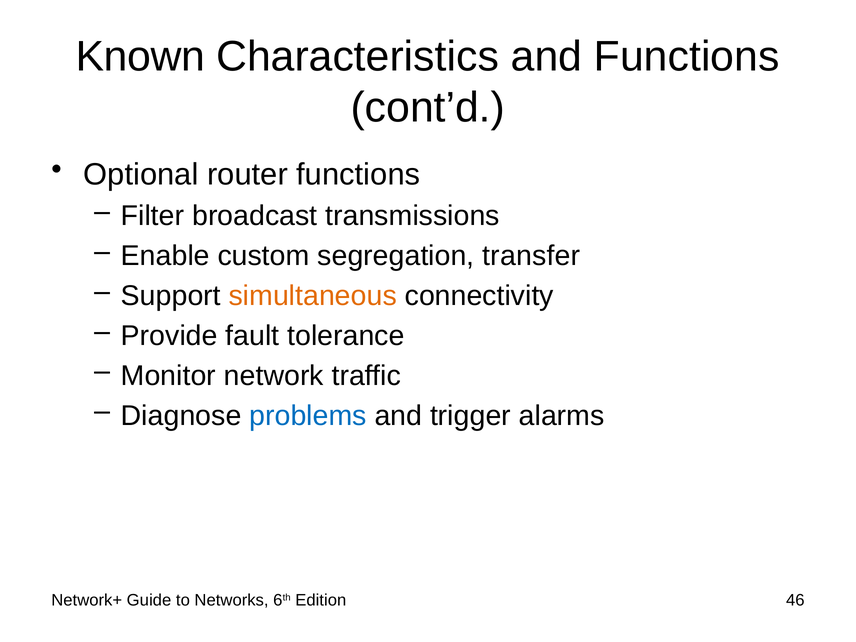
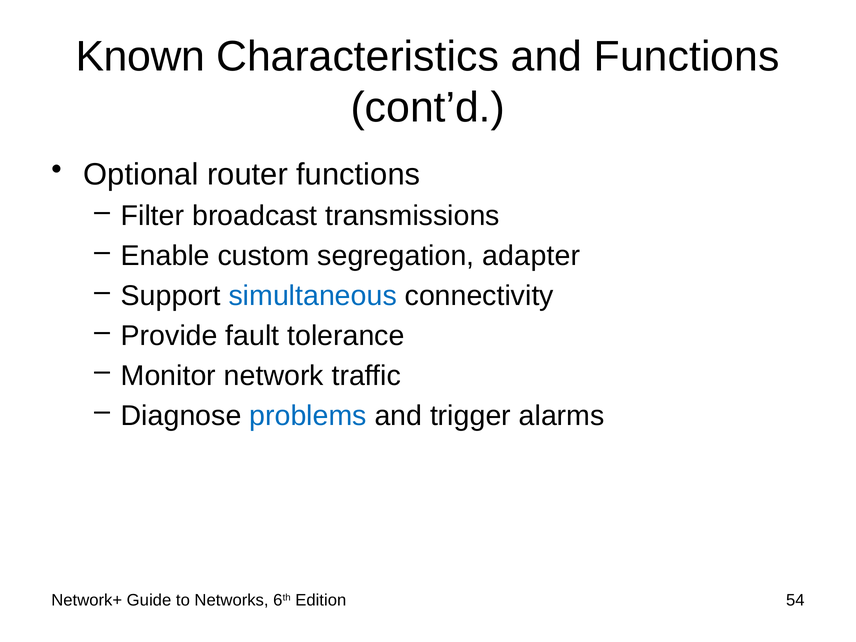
transfer: transfer -> adapter
simultaneous colour: orange -> blue
46: 46 -> 54
